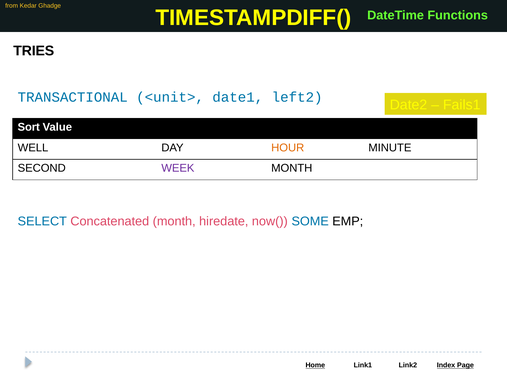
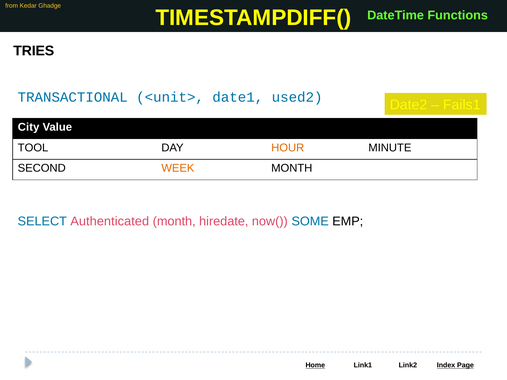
left2: left2 -> used2
Sort: Sort -> City
WELL: WELL -> TOOL
WEEK colour: purple -> orange
Concatenated: Concatenated -> Authenticated
